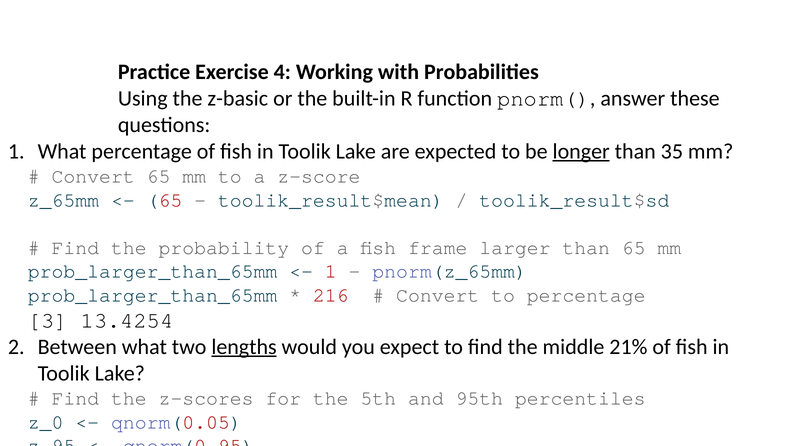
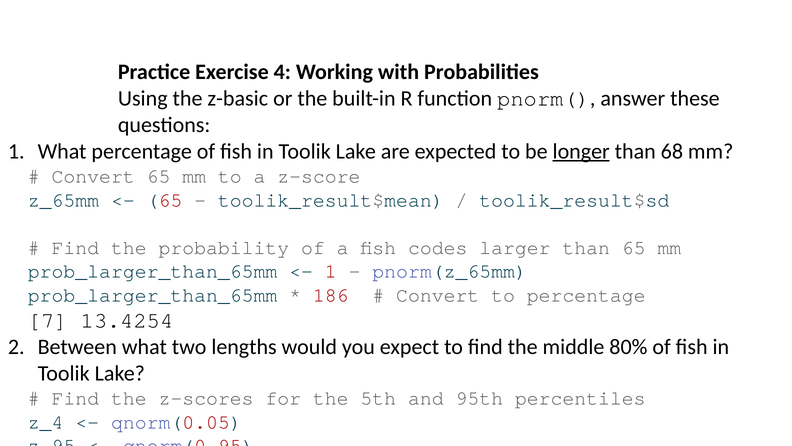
35: 35 -> 68
frame: frame -> codes
216: 216 -> 186
3: 3 -> 7
lengths at (244, 347) underline: present -> none
21%: 21% -> 80%
z_0: z_0 -> z_4
